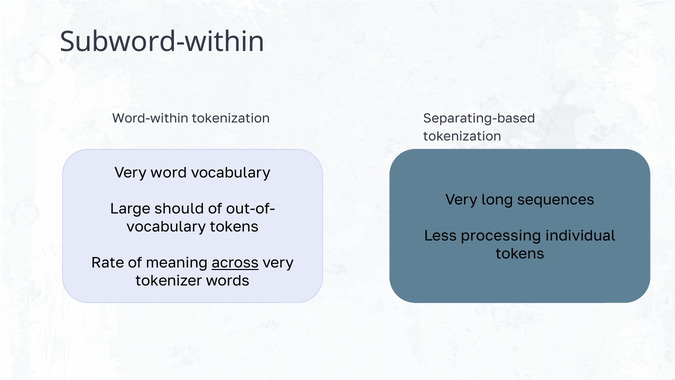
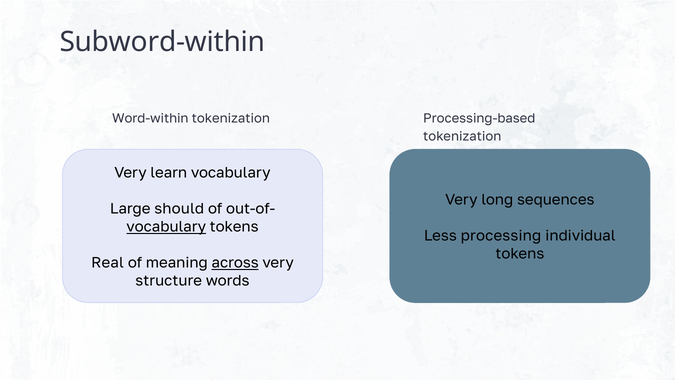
Separating-based: Separating-based -> Processing-based
word: word -> learn
vocabulary at (166, 227) underline: none -> present
Rate: Rate -> Real
tokenizer: tokenizer -> structure
